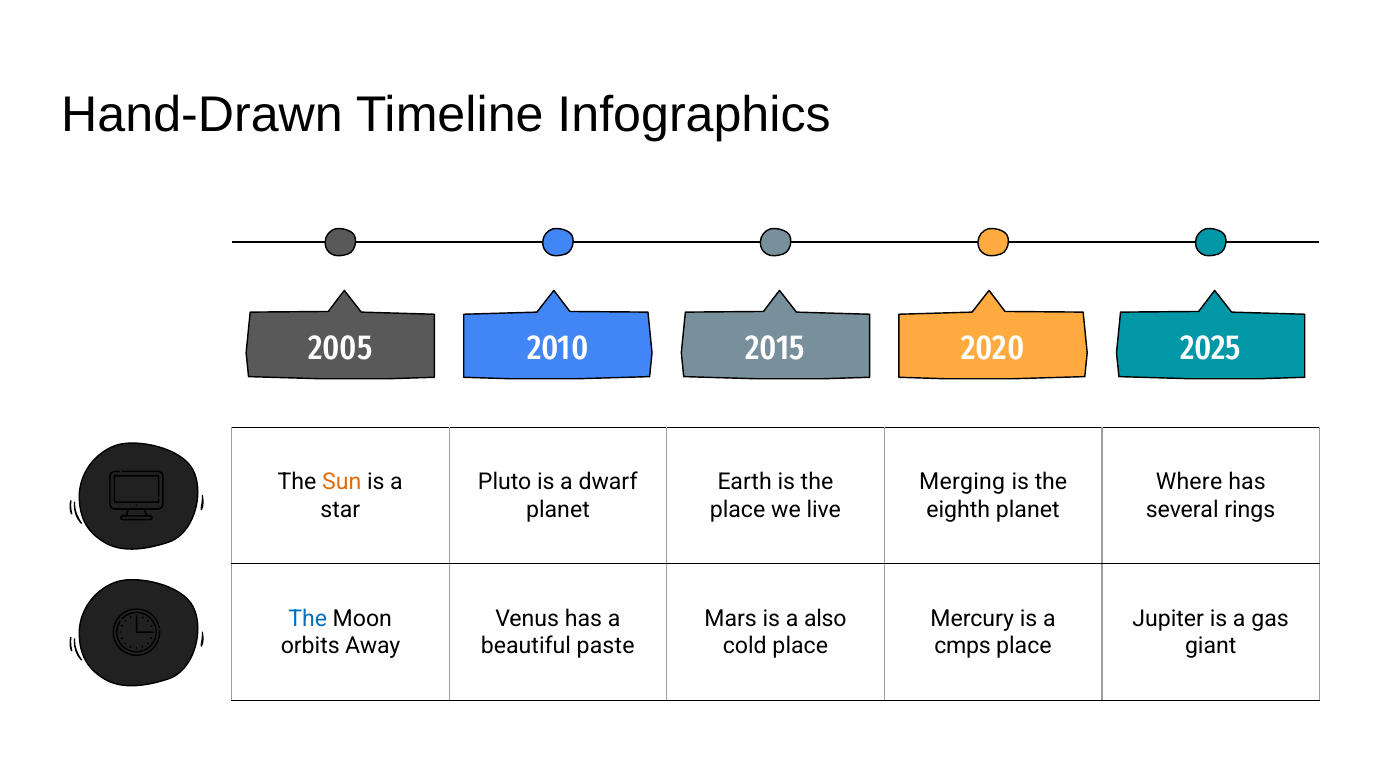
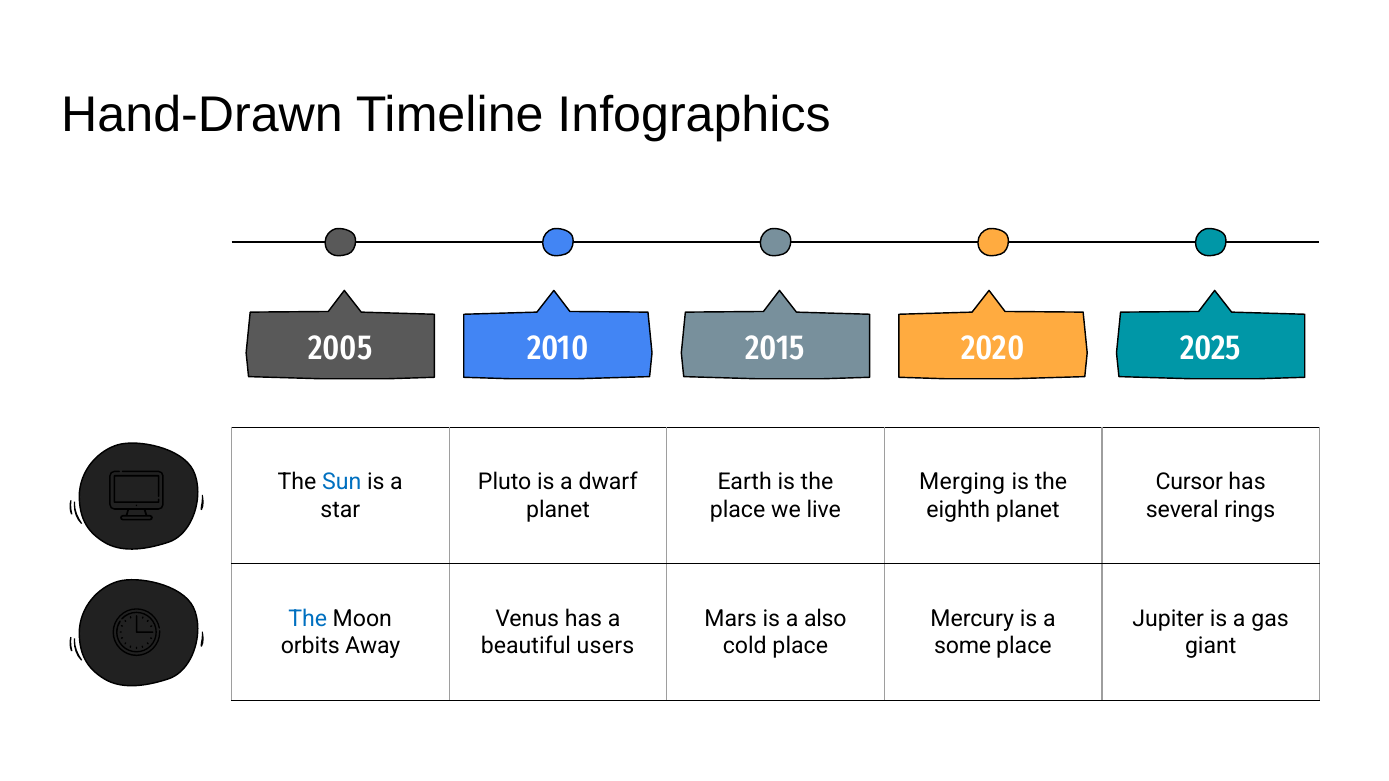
Sun colour: orange -> blue
Where: Where -> Cursor
paste: paste -> users
cmps: cmps -> some
